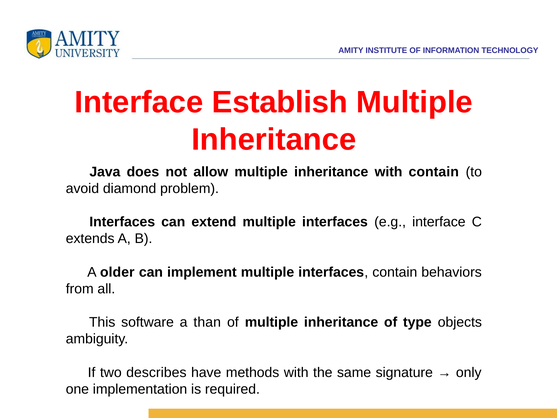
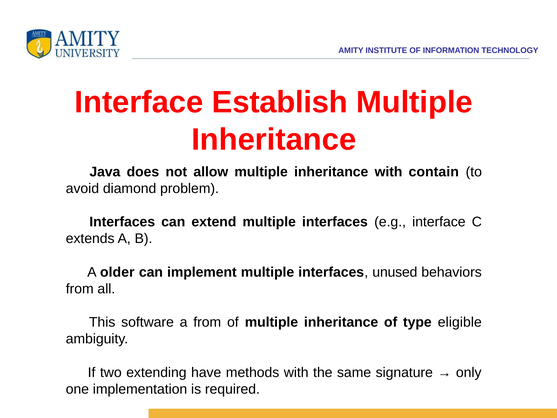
interfaces contain: contain -> unused
a than: than -> from
objects: objects -> eligible
describes: describes -> extending
